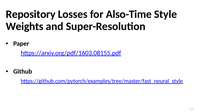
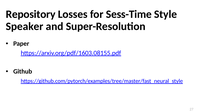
Also-Time: Also-Time -> Sess-Time
Weights: Weights -> Speaker
